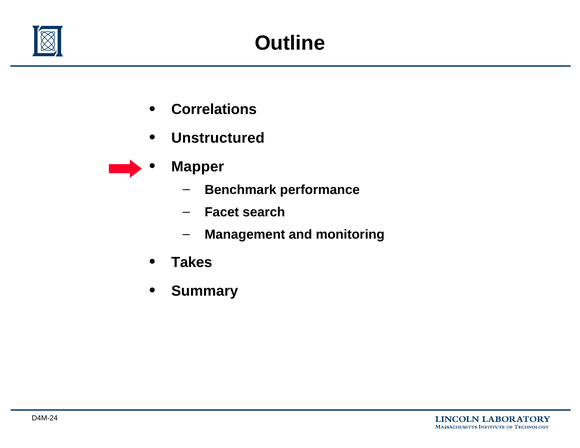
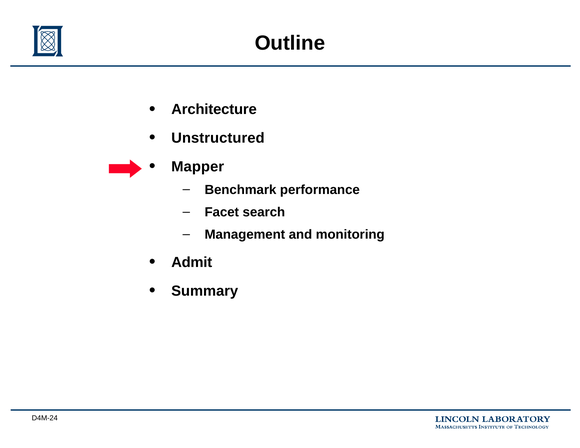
Correlations: Correlations -> Architecture
Takes: Takes -> Admit
